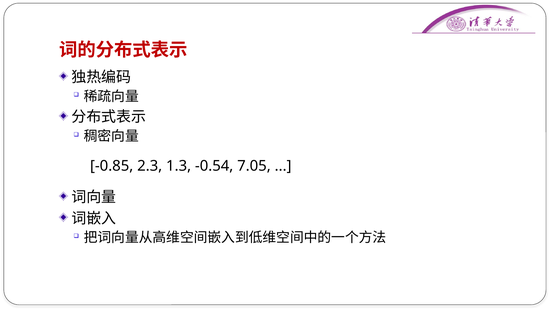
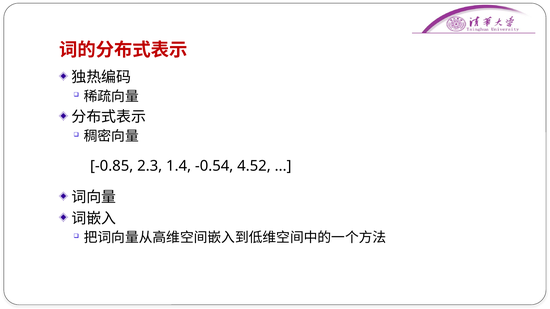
1.3: 1.3 -> 1.4
7.05: 7.05 -> 4.52
